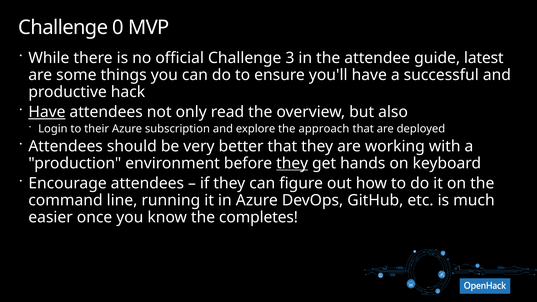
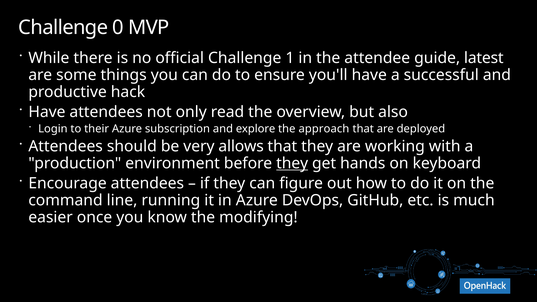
3: 3 -> 1
Have at (47, 112) underline: present -> none
better: better -> allows
completes: completes -> modifying
